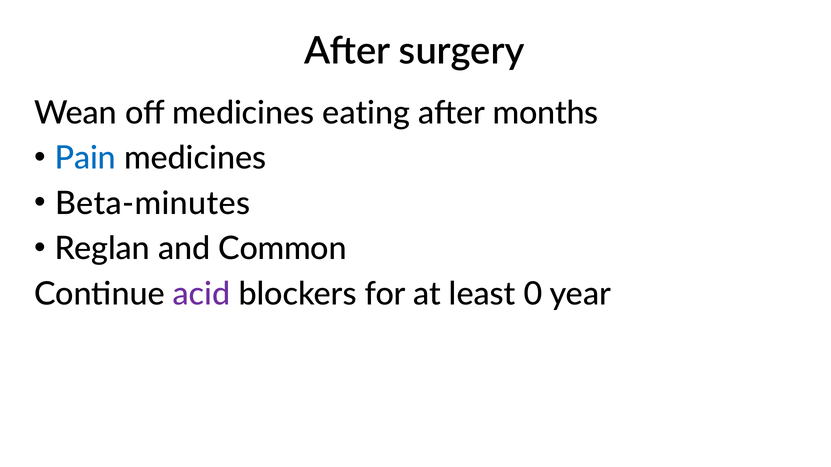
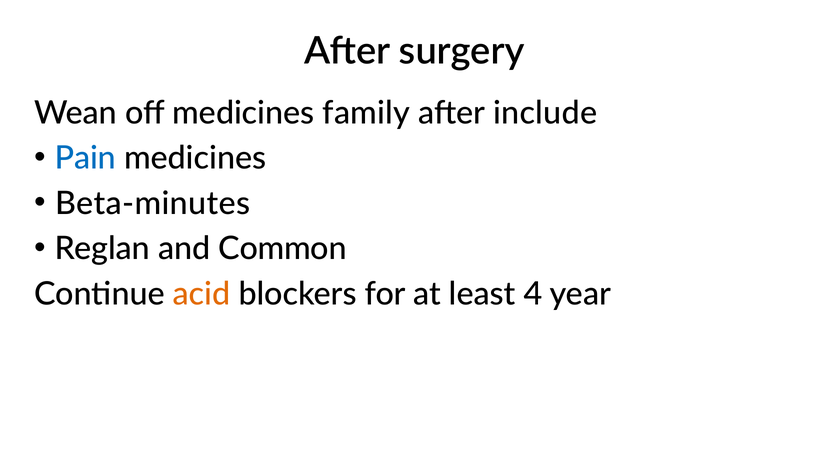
eating: eating -> family
months: months -> include
acid colour: purple -> orange
0: 0 -> 4
